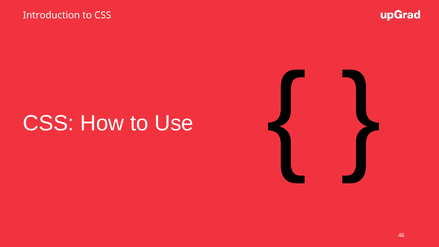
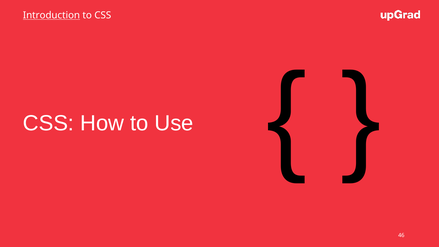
Introduction underline: none -> present
